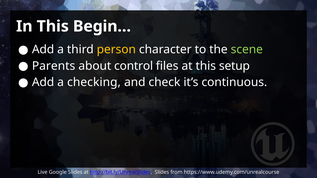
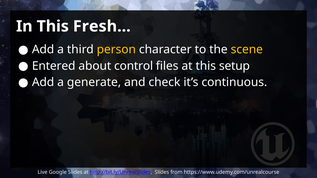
Begin…: Begin… -> Fresh…
scene colour: light green -> yellow
Parents: Parents -> Entered
checking: checking -> generate
